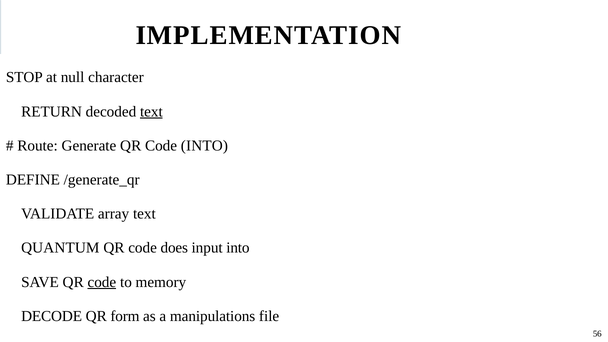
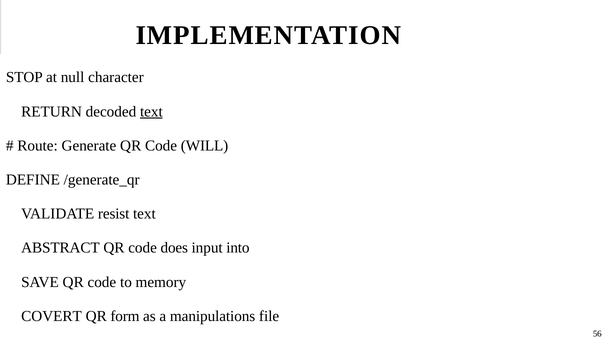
Code INTO: INTO -> WILL
array: array -> resist
QUANTUM: QUANTUM -> ABSTRACT
code at (102, 282) underline: present -> none
DECODE: DECODE -> COVERT
